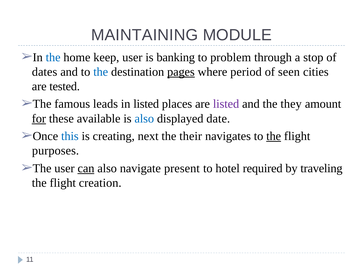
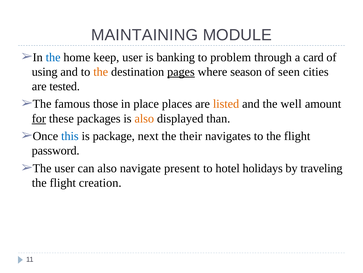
stop: stop -> card
dates: dates -> using
the at (101, 72) colour: blue -> orange
period: period -> season
leads: leads -> those
in listed: listed -> place
listed at (226, 104) colour: purple -> orange
they: they -> well
available: available -> packages
also at (144, 118) colour: blue -> orange
date: date -> than
creating: creating -> package
the at (274, 136) underline: present -> none
purposes: purposes -> password
can underline: present -> none
required: required -> holidays
